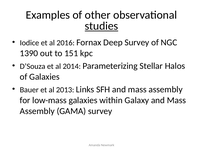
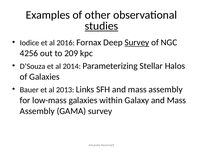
Survey at (137, 43) underline: none -> present
1390: 1390 -> 4256
151: 151 -> 209
